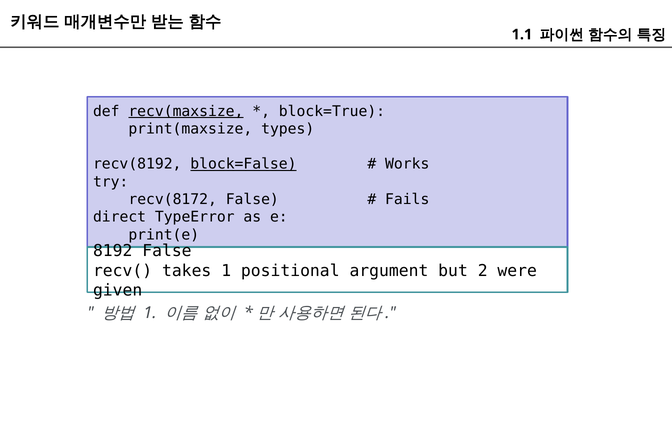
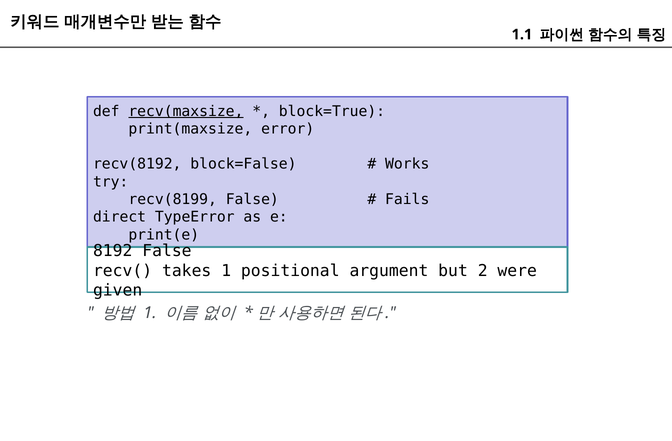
types: types -> error
block=False underline: present -> none
recv(8172: recv(8172 -> recv(8199
